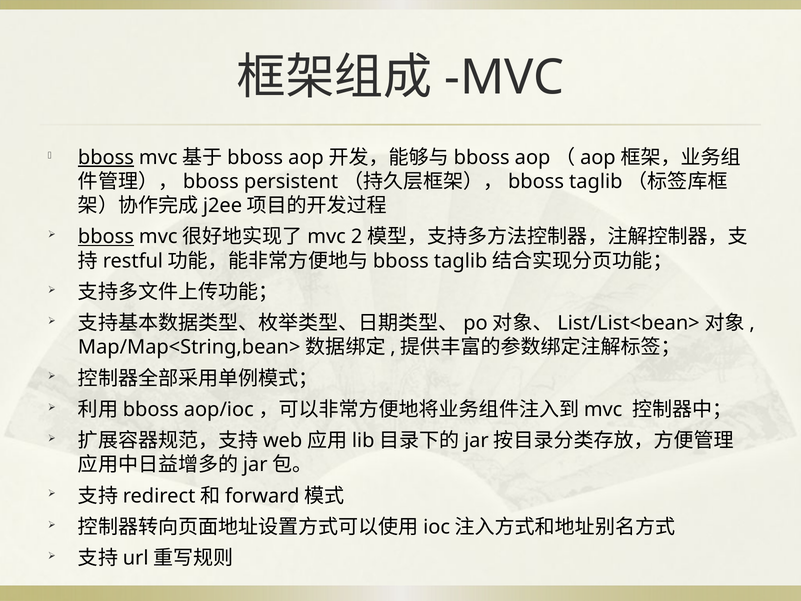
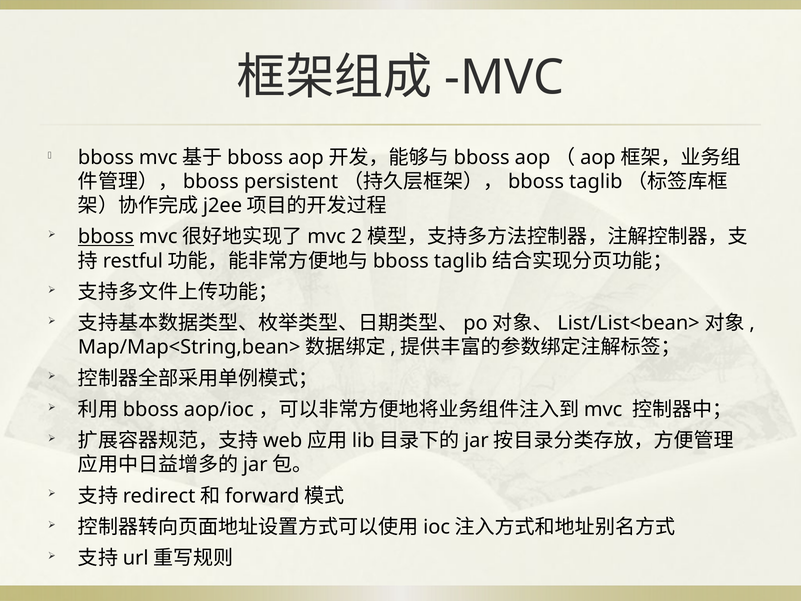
bboss at (106, 158) underline: present -> none
